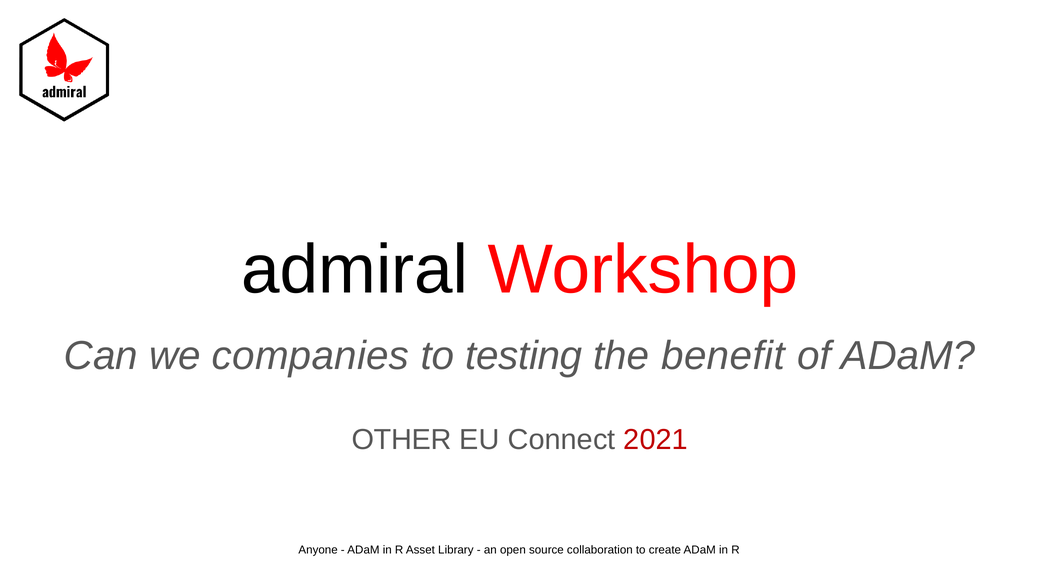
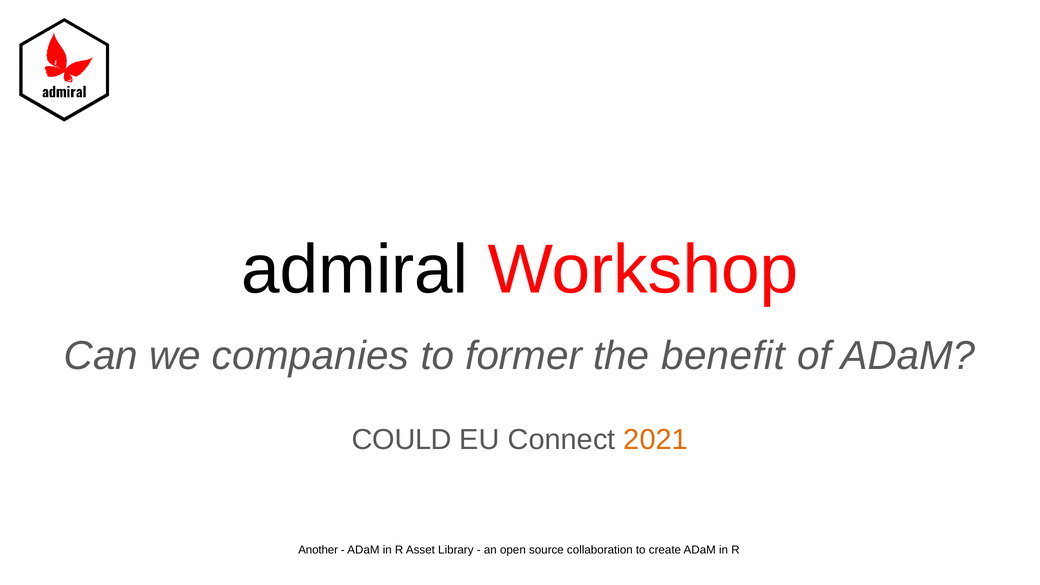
testing: testing -> former
OTHER: OTHER -> COULD
2021 colour: red -> orange
Anyone: Anyone -> Another
